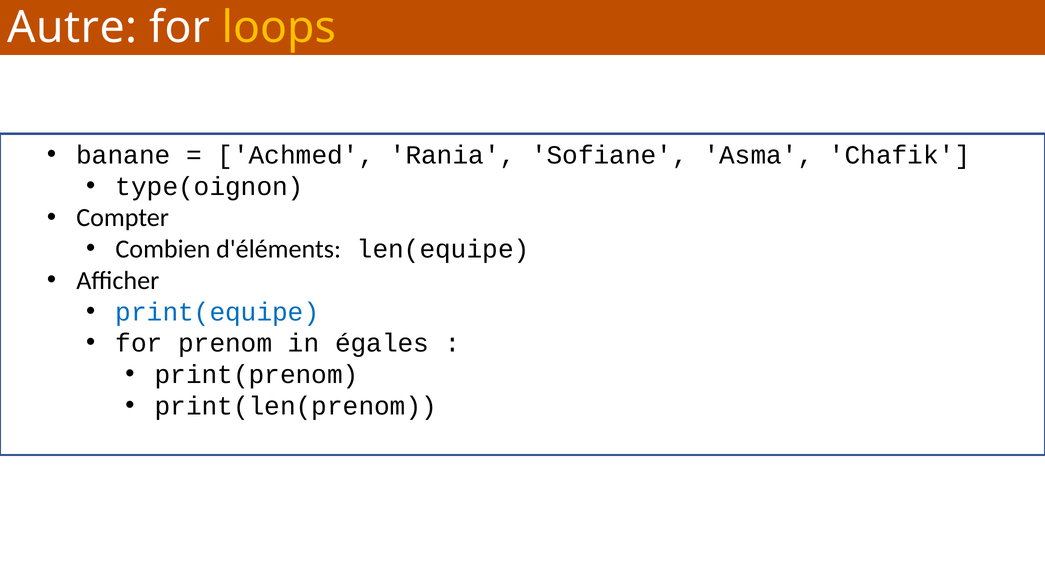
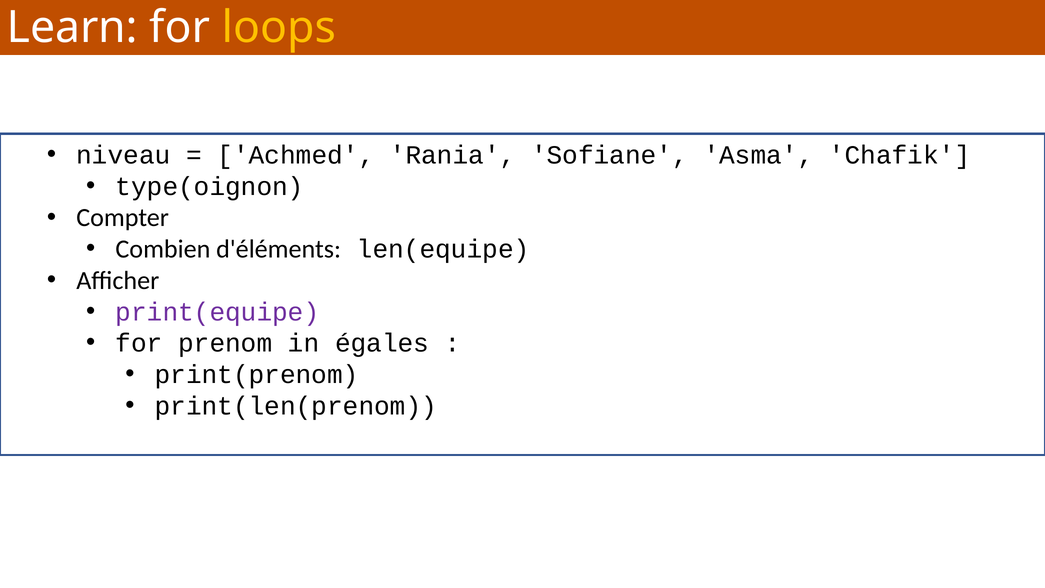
Autre: Autre -> Learn
banane: banane -> niveau
print(equipe colour: blue -> purple
